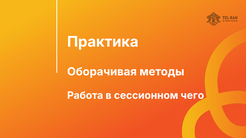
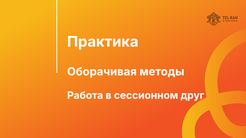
чего: чего -> друг
